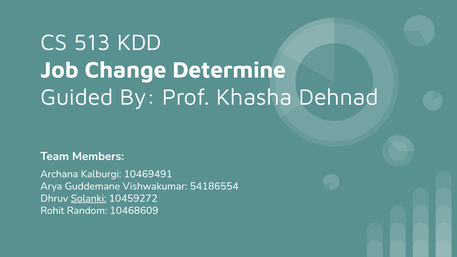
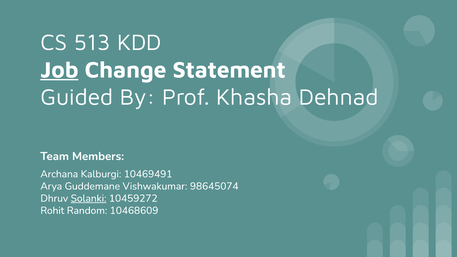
Job underline: none -> present
Determine: Determine -> Statement
54186554: 54186554 -> 98645074
